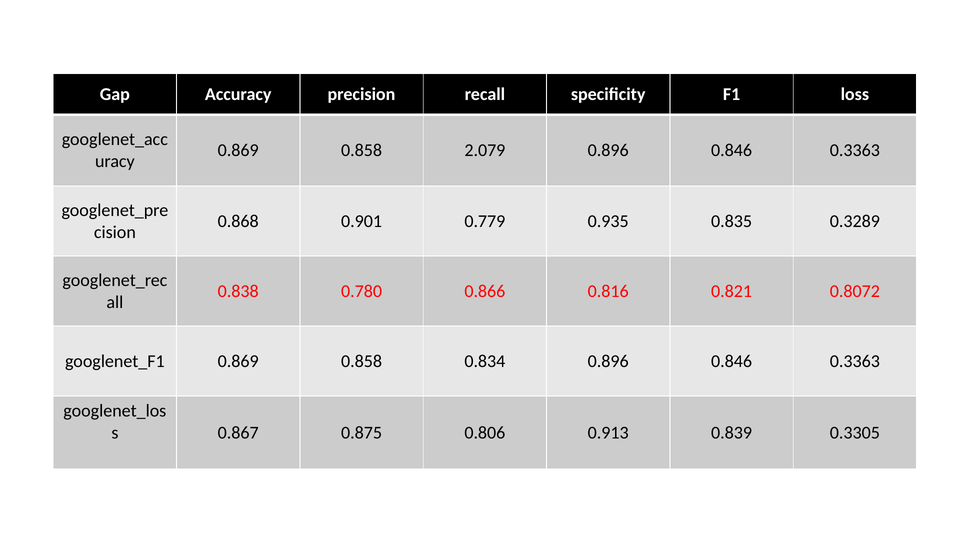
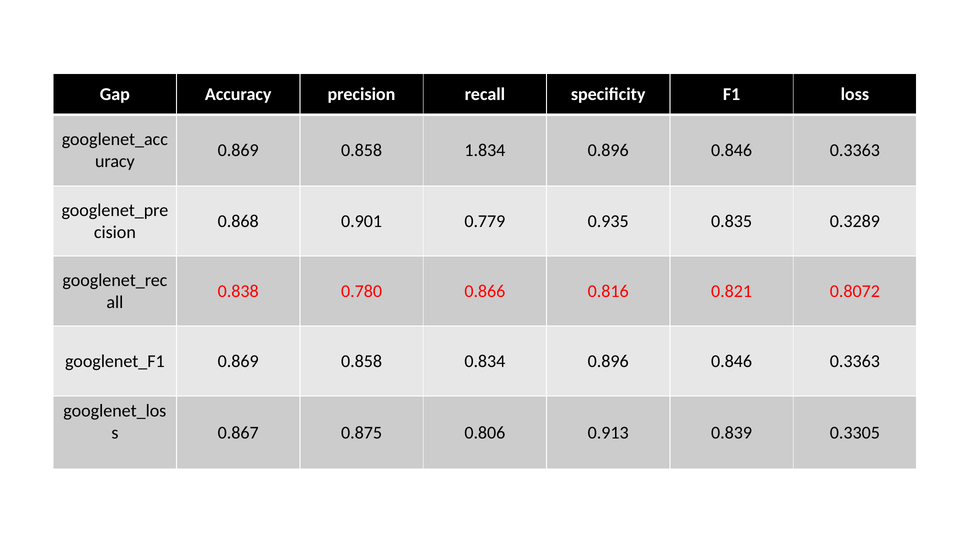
2.079: 2.079 -> 1.834
